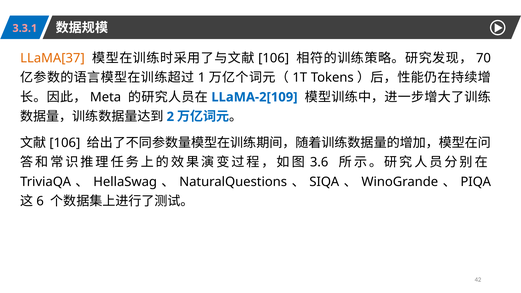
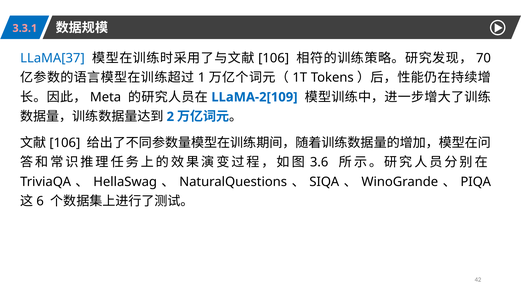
LLaMA[37 colour: orange -> blue
